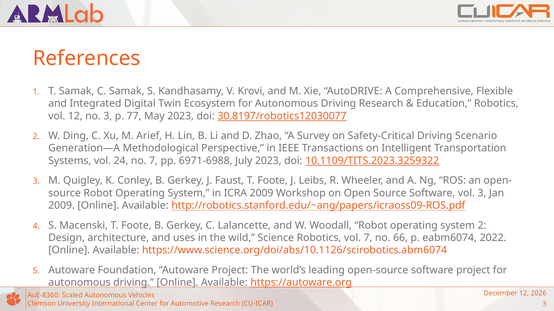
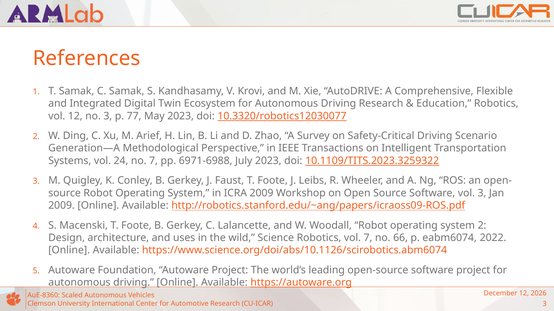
30.8197/robotics12030077: 30.8197/robotics12030077 -> 10.3320/robotics12030077
